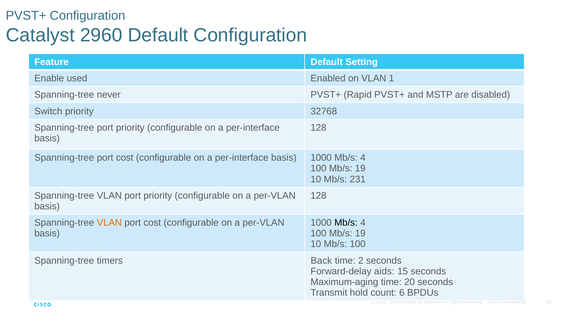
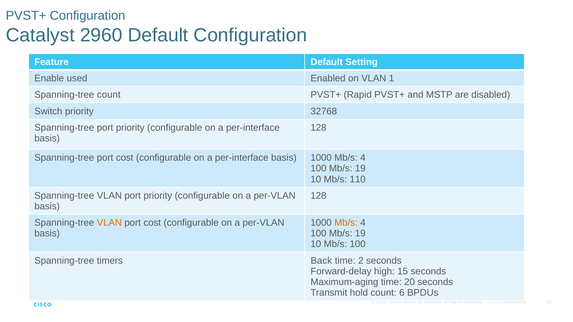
Spanning-tree never: never -> count
231: 231 -> 110
Mb/s at (346, 223) colour: black -> orange
aids: aids -> high
